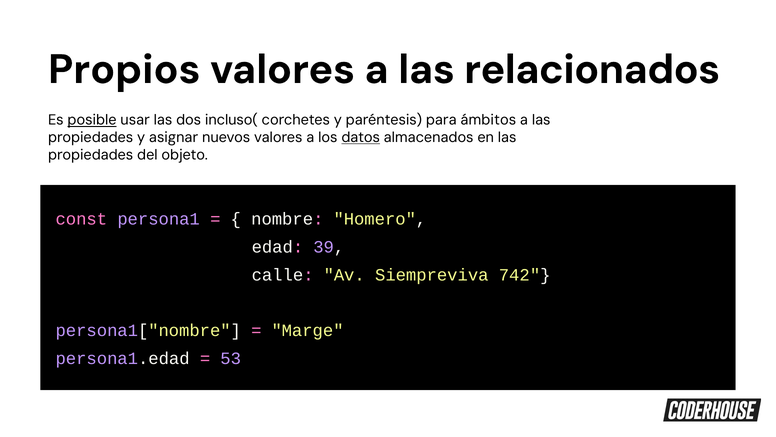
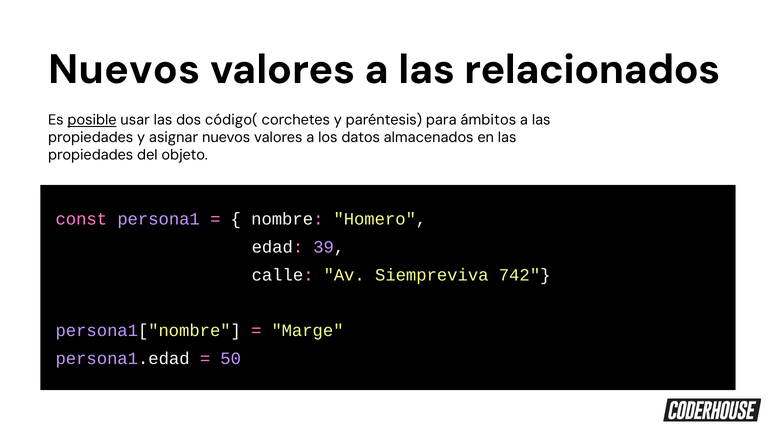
Propios at (124, 69): Propios -> Nuevos
incluso(: incluso( -> código(
datos underline: present -> none
53: 53 -> 50
